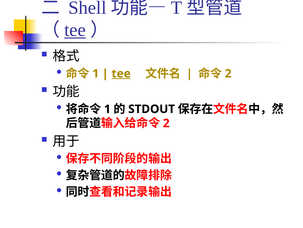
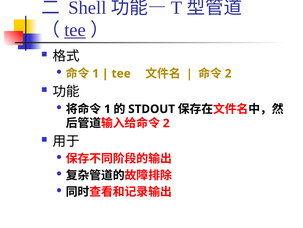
tee at (121, 73) underline: present -> none
